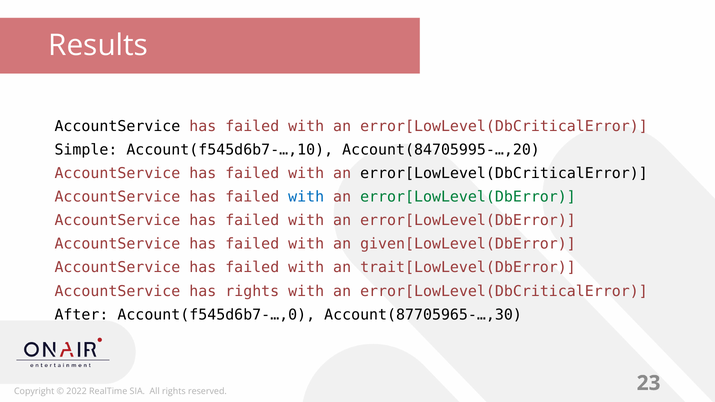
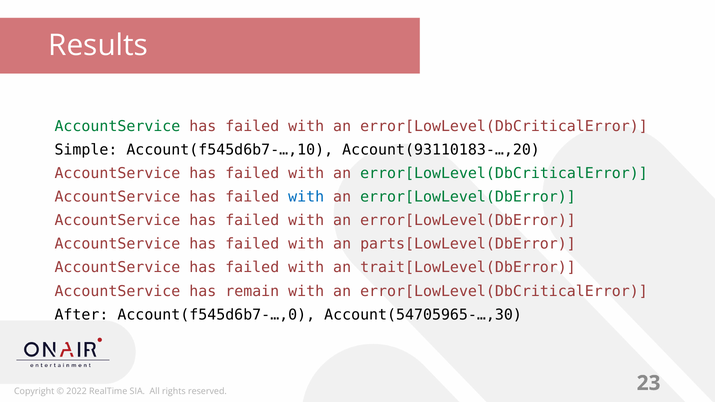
AccountService at (117, 126) colour: black -> green
Account(84705995-…,20: Account(84705995-…,20 -> Account(93110183-…,20
error[LowLevel(DbCriticalError at (504, 174) colour: black -> green
given[LowLevel(DbError: given[LowLevel(DbError -> parts[LowLevel(DbError
has rights: rights -> remain
Account(87705965-…,30: Account(87705965-…,30 -> Account(54705965-…,30
